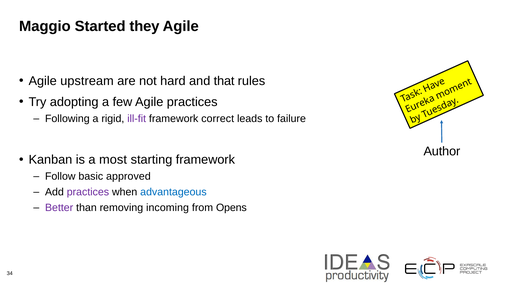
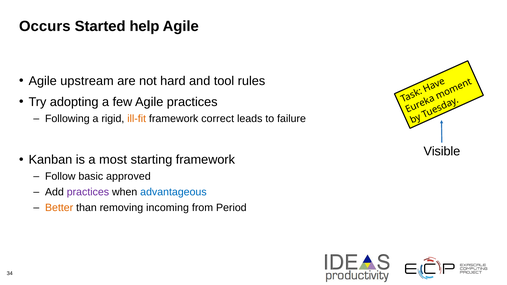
Maggio: Maggio -> Occurs
they: they -> help
that: that -> tool
ill-fit colour: purple -> orange
Author: Author -> Visible
Better colour: purple -> orange
Opens: Opens -> Period
